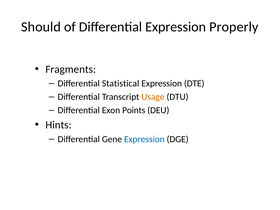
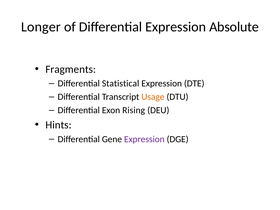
Should: Should -> Longer
Properly: Properly -> Absolute
Points: Points -> Rising
Expression at (144, 139) colour: blue -> purple
